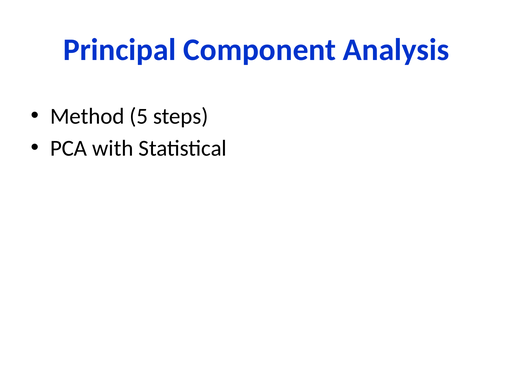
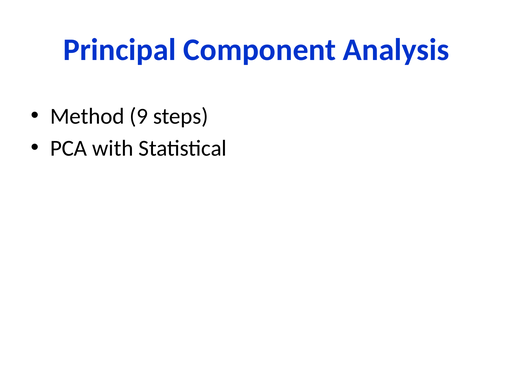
5: 5 -> 9
